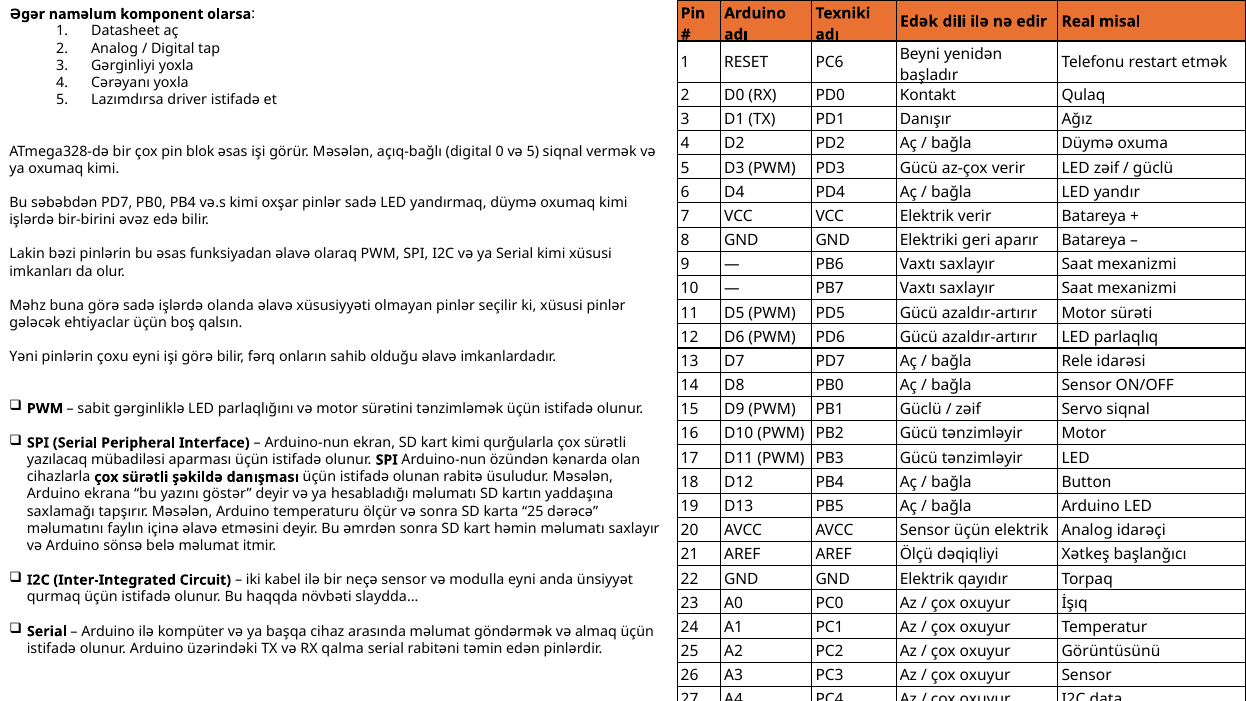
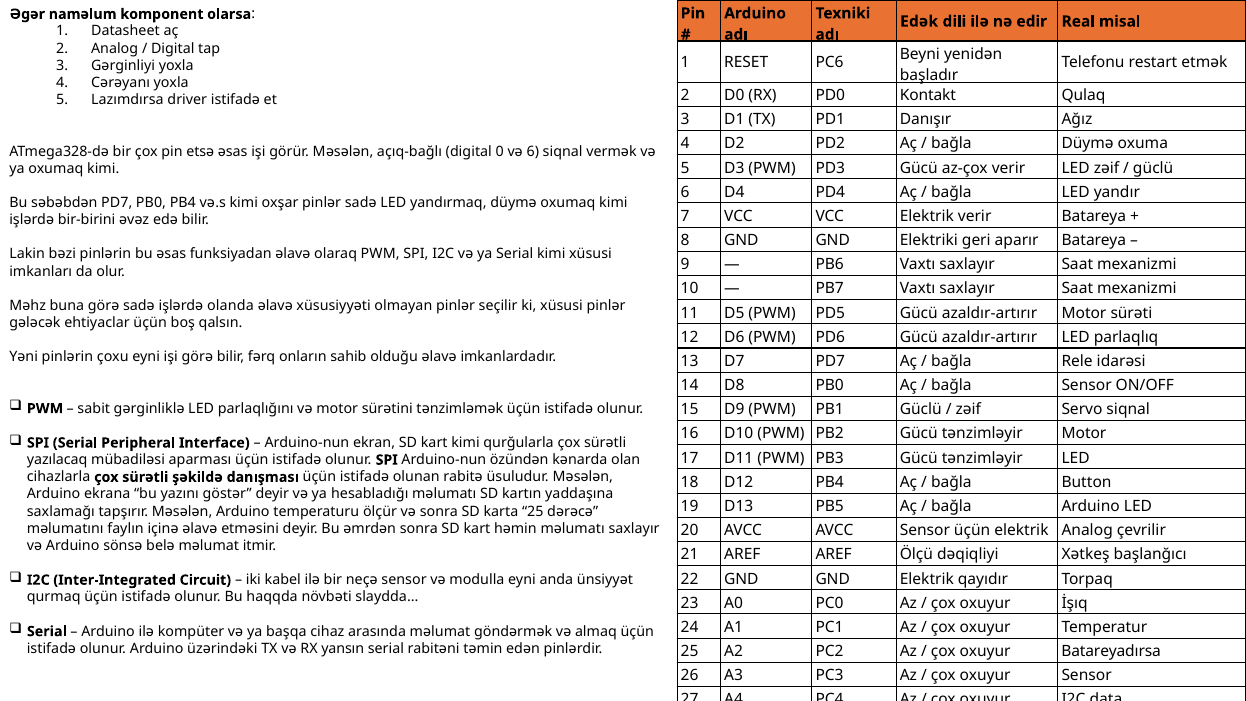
blok: blok -> etsə
və 5: 5 -> 6
idarəçi: idarəçi -> çevrilir
qalma: qalma -> yansın
Görüntüsünü: Görüntüsünü -> Batareyadırsa
